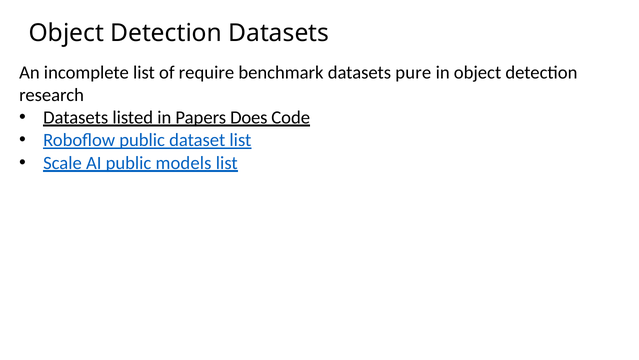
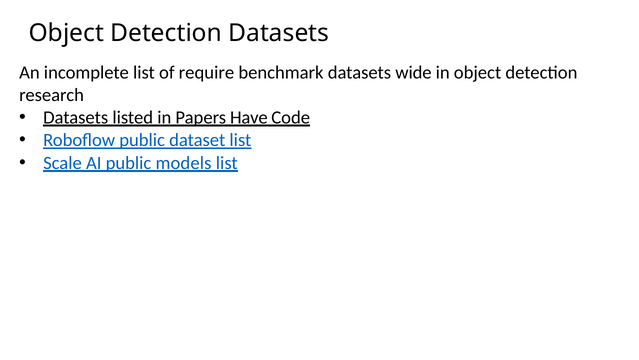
pure: pure -> wide
Does: Does -> Have
